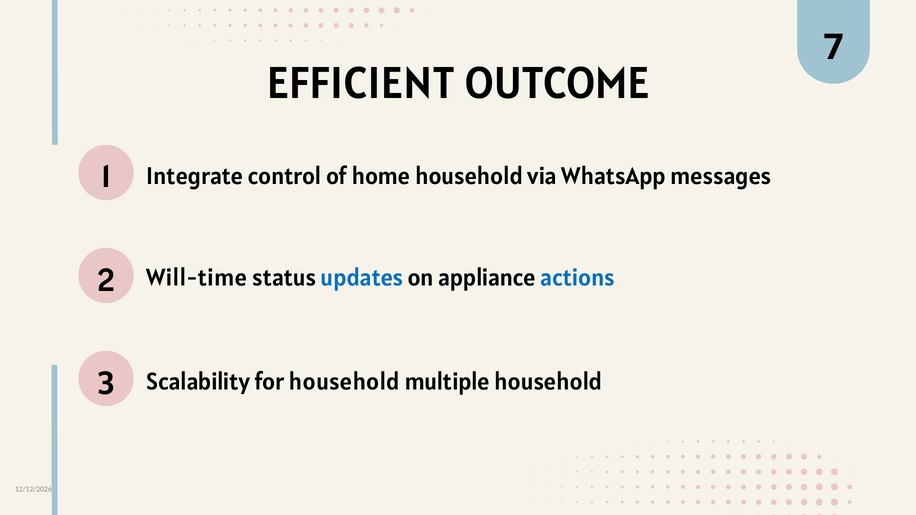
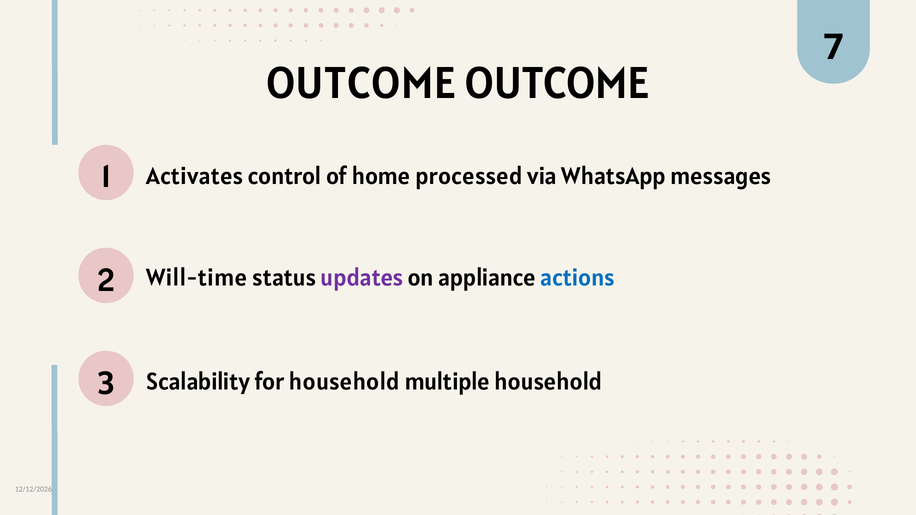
EFFICIENT at (361, 84): EFFICIENT -> OUTCOME
Integrate: Integrate -> Activates
home household: household -> processed
updates colour: blue -> purple
